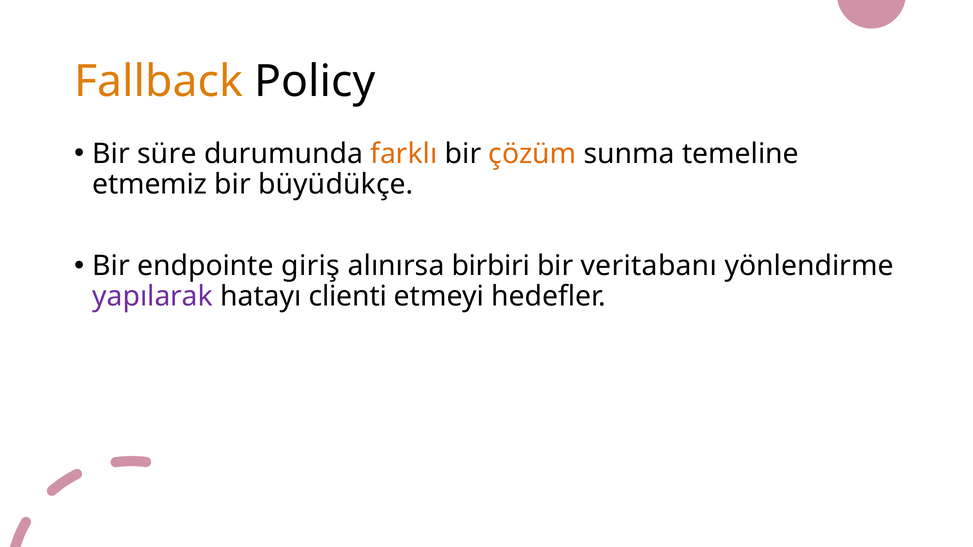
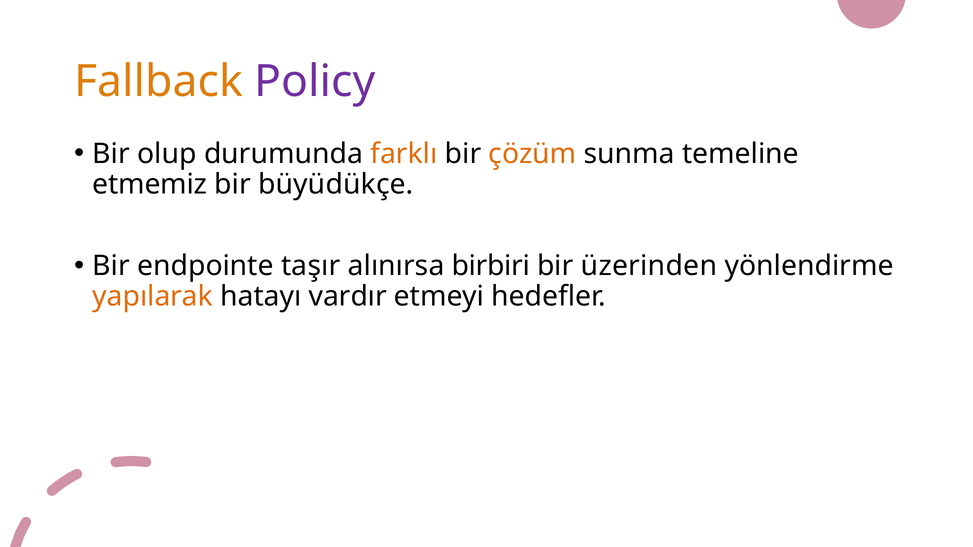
Policy colour: black -> purple
süre: süre -> olup
giriş: giriş -> taşır
veritabanı: veritabanı -> üzerinden
yapılarak colour: purple -> orange
clienti: clienti -> vardır
